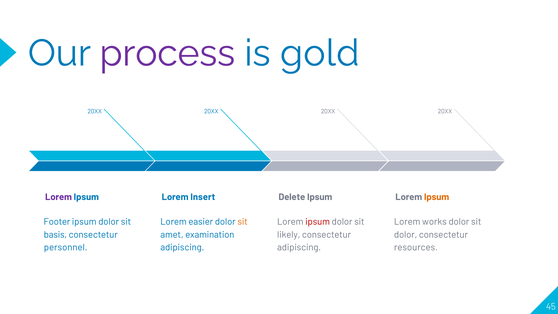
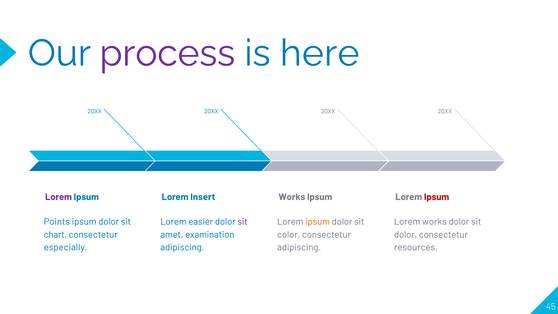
gold: gold -> here
Delete at (292, 197): Delete -> Works
Ipsum at (437, 197) colour: orange -> red
Footer: Footer -> Points
sit at (243, 222) colour: orange -> purple
ipsum at (318, 222) colour: red -> orange
likely: likely -> color
basis: basis -> chart
personnel: personnel -> especially
